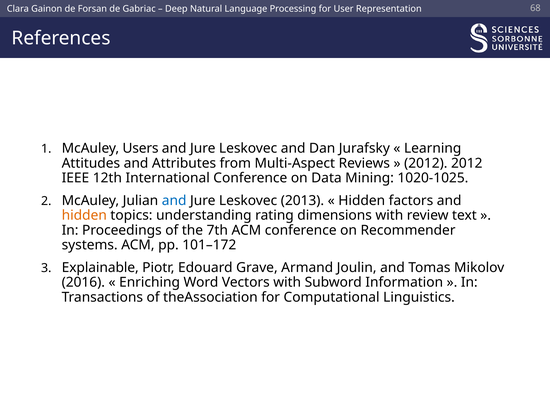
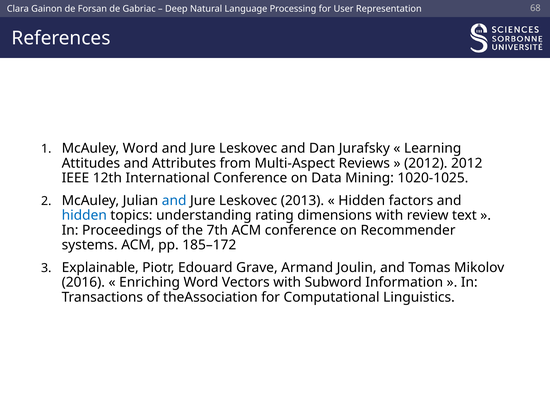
McAuley Users: Users -> Word
hidden at (84, 216) colour: orange -> blue
101–172: 101–172 -> 185–172
